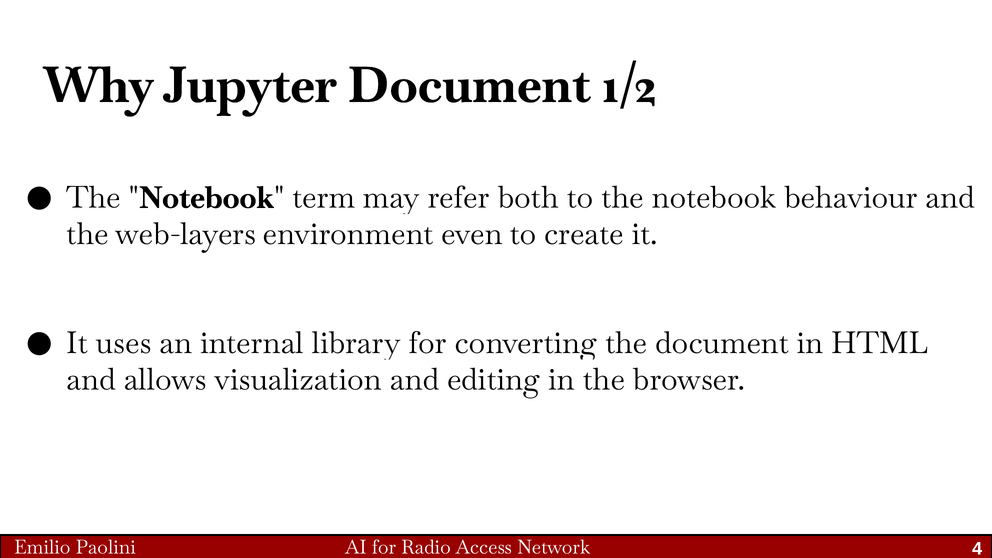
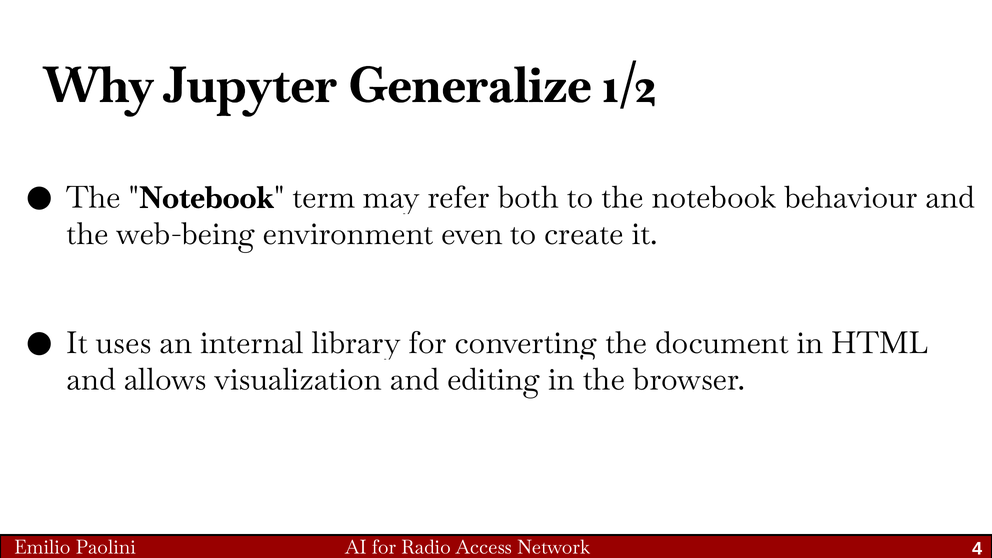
Jupyter Document: Document -> Generalize
web-layers: web-layers -> web-being
